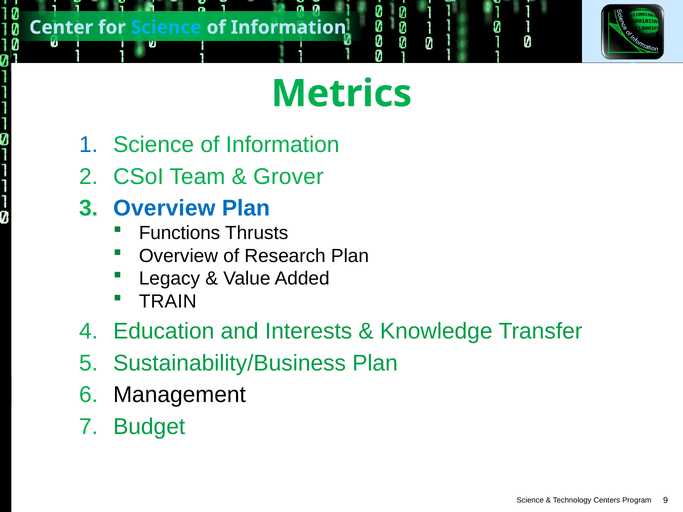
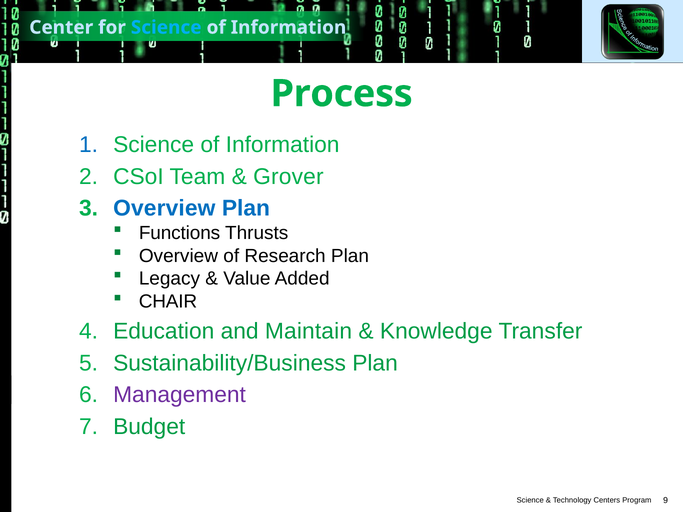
Metrics: Metrics -> Process
TRAIN: TRAIN -> CHAIR
Interests: Interests -> Maintain
Management colour: black -> purple
